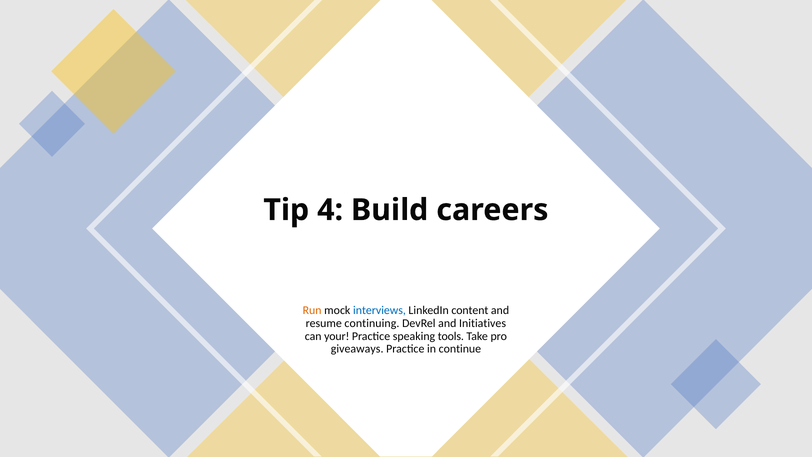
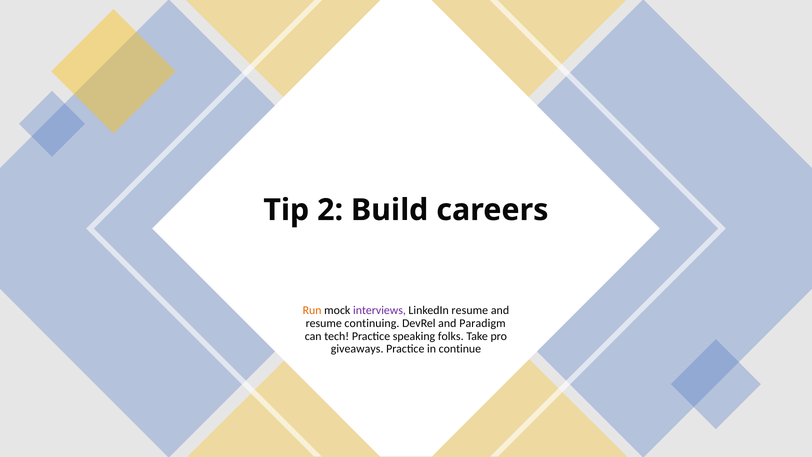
4: 4 -> 2
interviews colour: blue -> purple
LinkedIn content: content -> resume
Initiatives: Initiatives -> Paradigm
your: your -> tech
tools: tools -> folks
